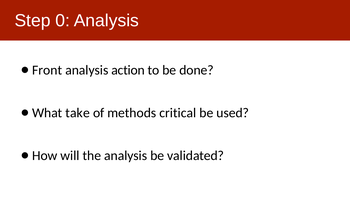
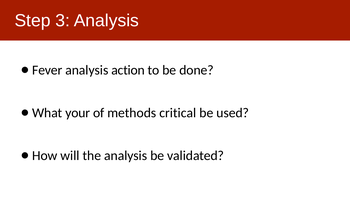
0: 0 -> 3
Front: Front -> Fever
take: take -> your
